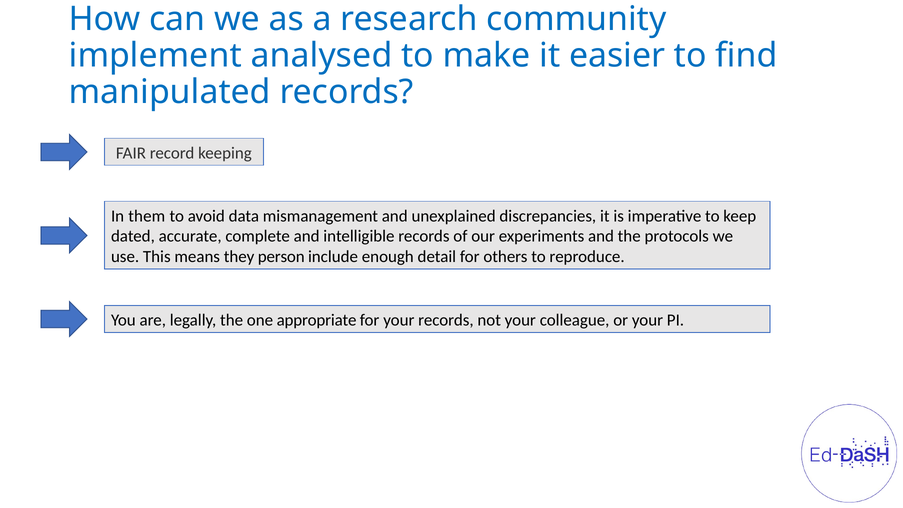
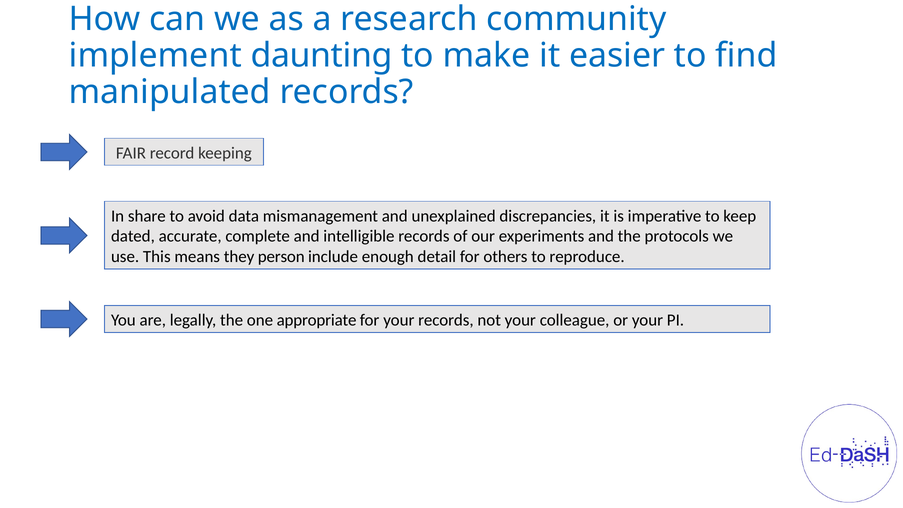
analysed: analysed -> daunting
them: them -> share
